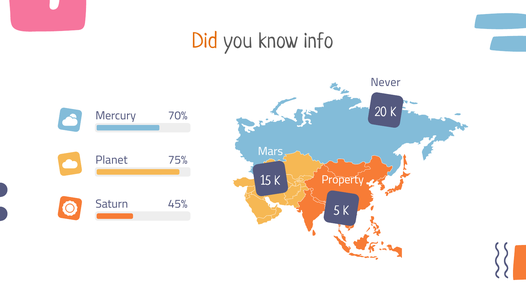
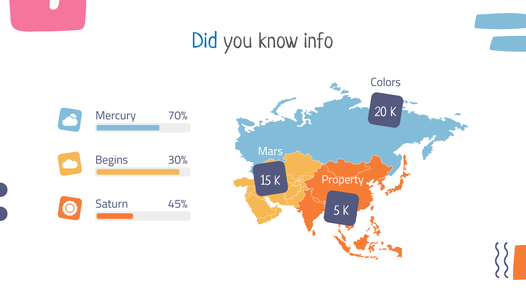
Did colour: orange -> blue
Never: Never -> Colors
Planet: Planet -> Begins
75%: 75% -> 30%
